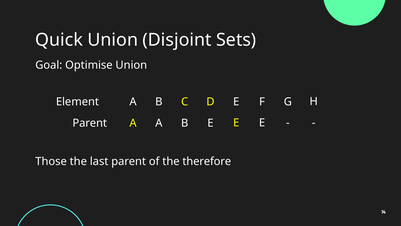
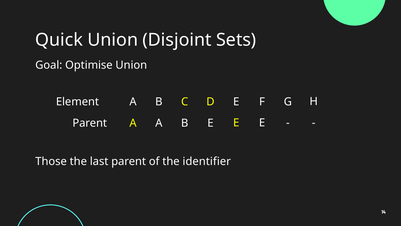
therefore: therefore -> identifier
